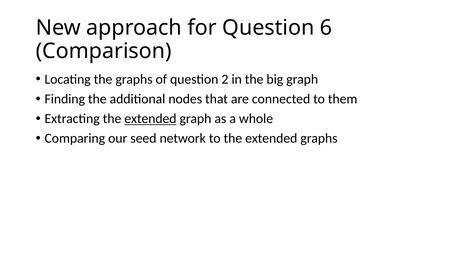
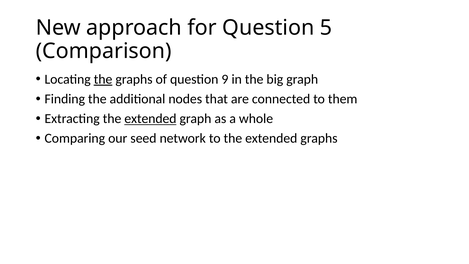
6: 6 -> 5
the at (103, 79) underline: none -> present
2: 2 -> 9
